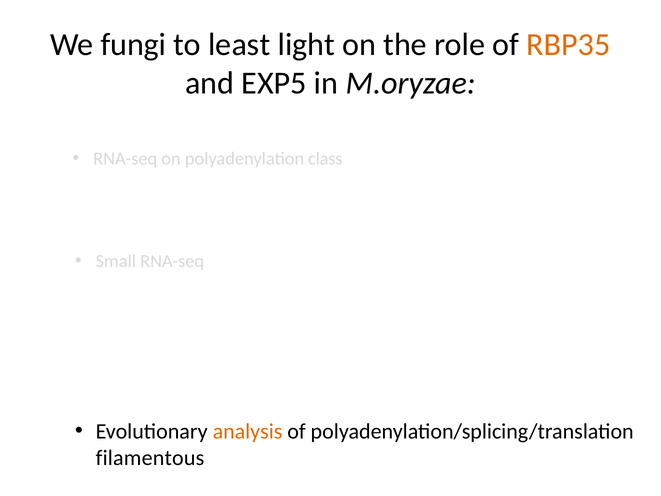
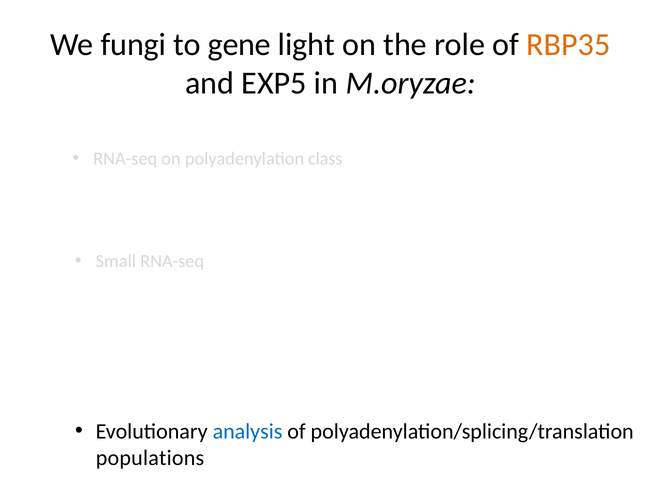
least: least -> gene
analysis colour: orange -> blue
filamentous: filamentous -> populations
